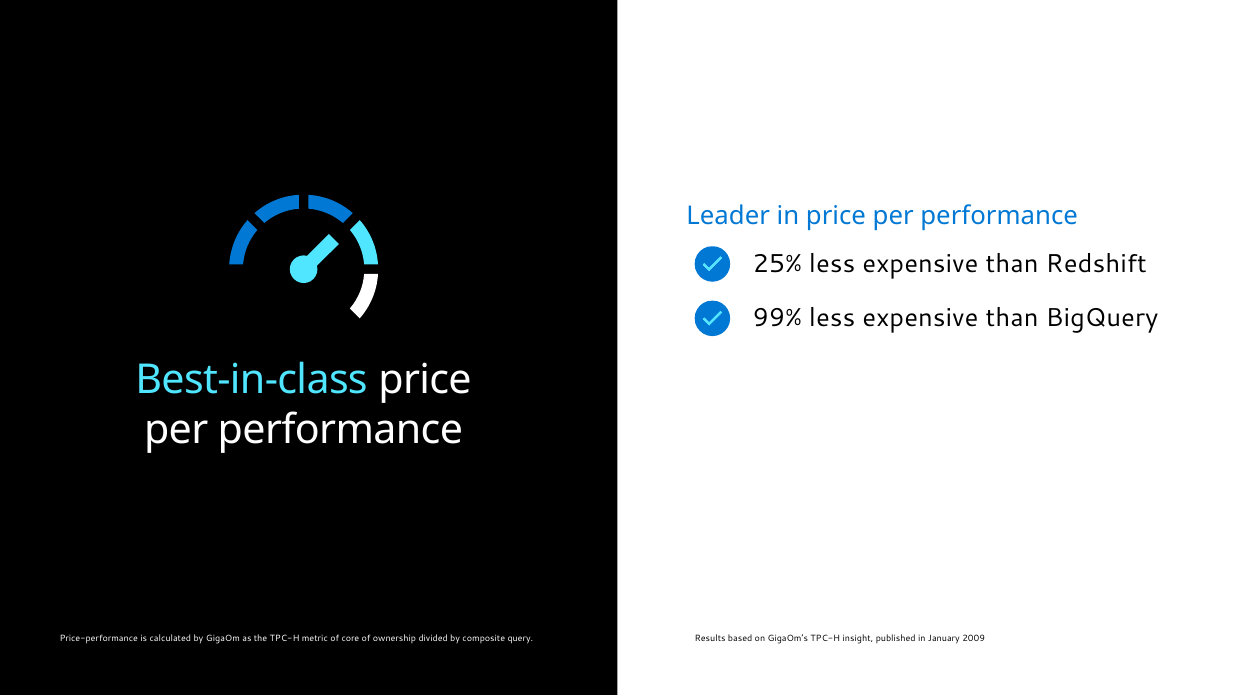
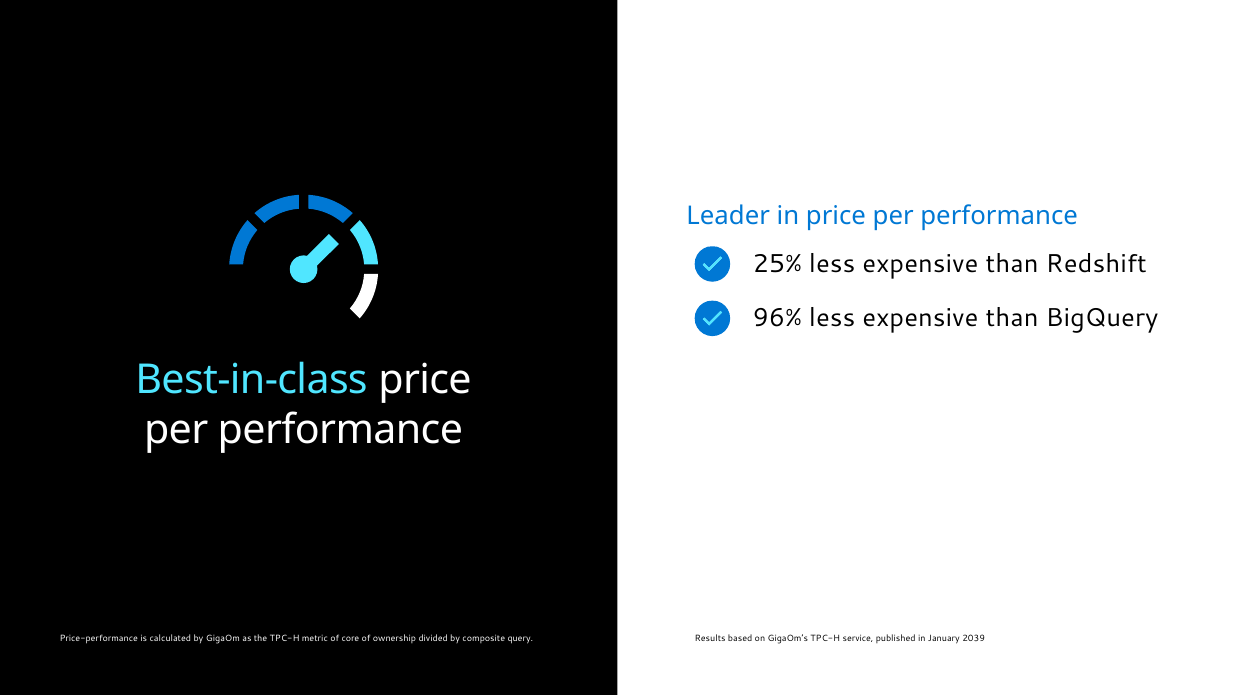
99%: 99% -> 96%
insight: insight -> service
2009: 2009 -> 2039
